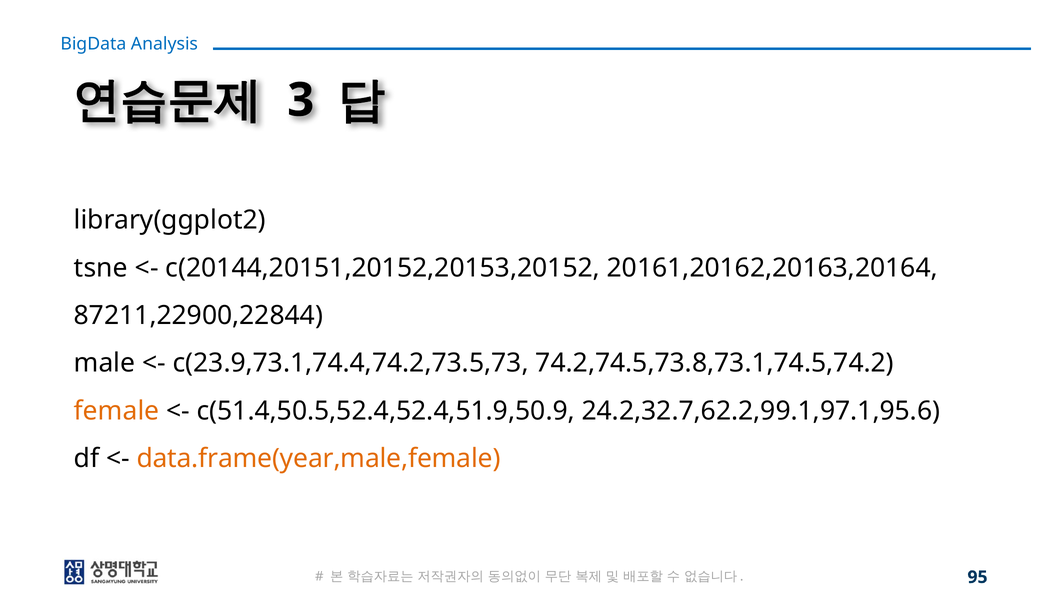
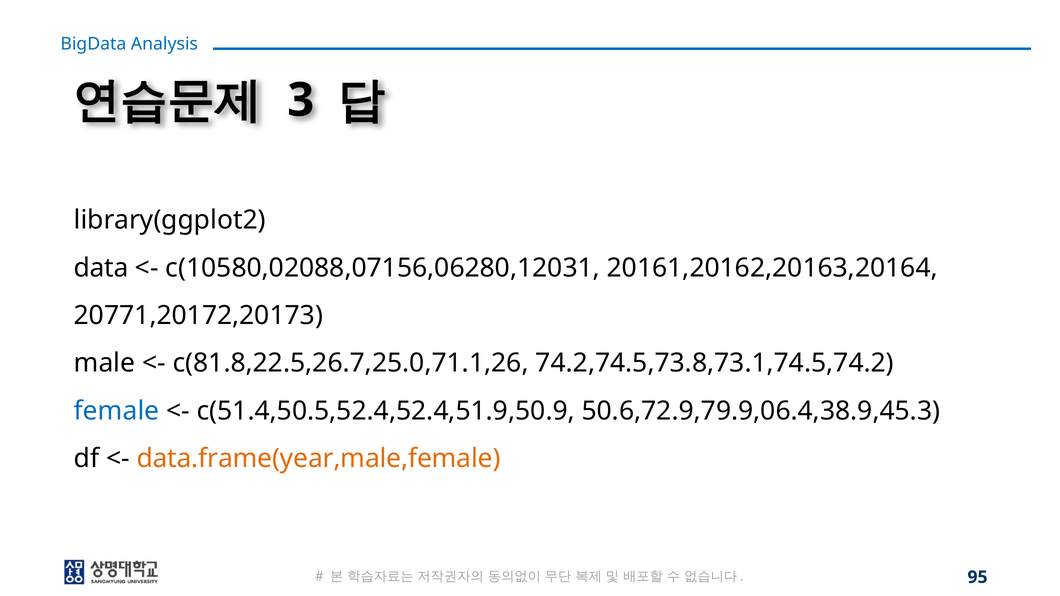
tsne: tsne -> data
c(20144,20151,20152,20153,20152: c(20144,20151,20152,20153,20152 -> c(10580,02088,07156,06280,12031
87211,22900,22844: 87211,22900,22844 -> 20771,20172,20173
c(23.9,73.1,74.4,74.2,73.5,73: c(23.9,73.1,74.4,74.2,73.5,73 -> c(81.8,22.5,26.7,25.0,71.1,26
female colour: orange -> blue
24.2,32.7,62.2,99.1,97.1,95.6: 24.2,32.7,62.2,99.1,97.1,95.6 -> 50.6,72.9,79.9,06.4,38.9,45.3
